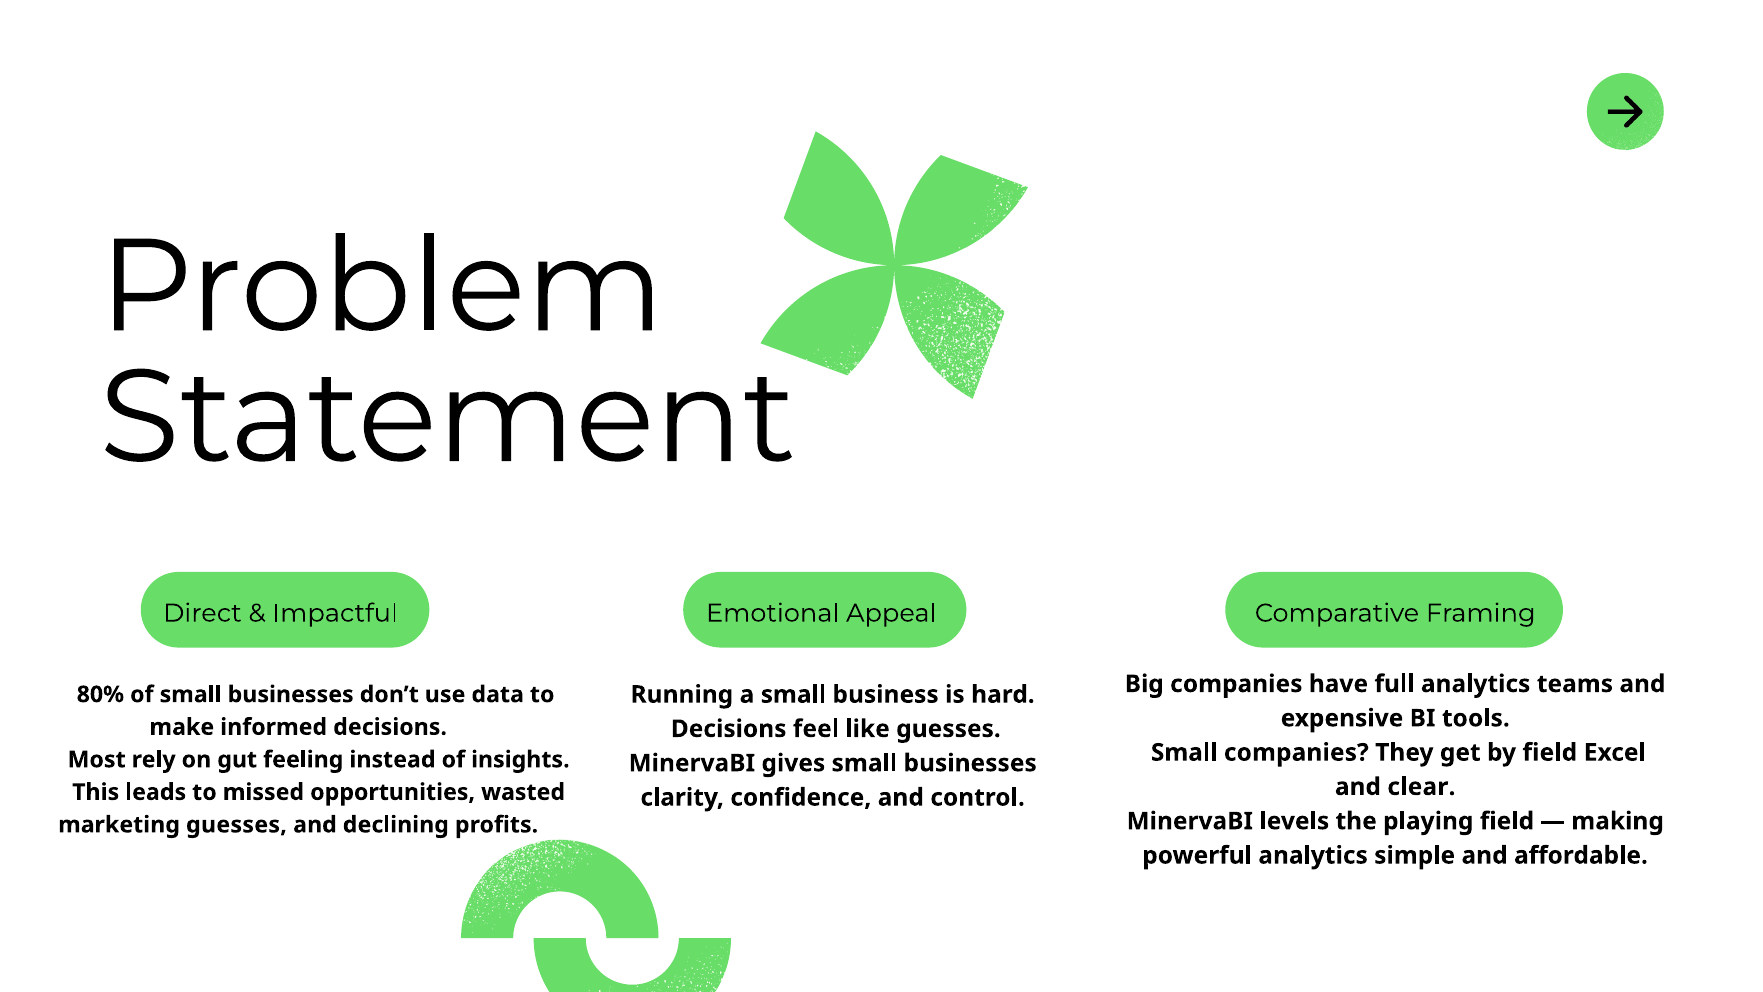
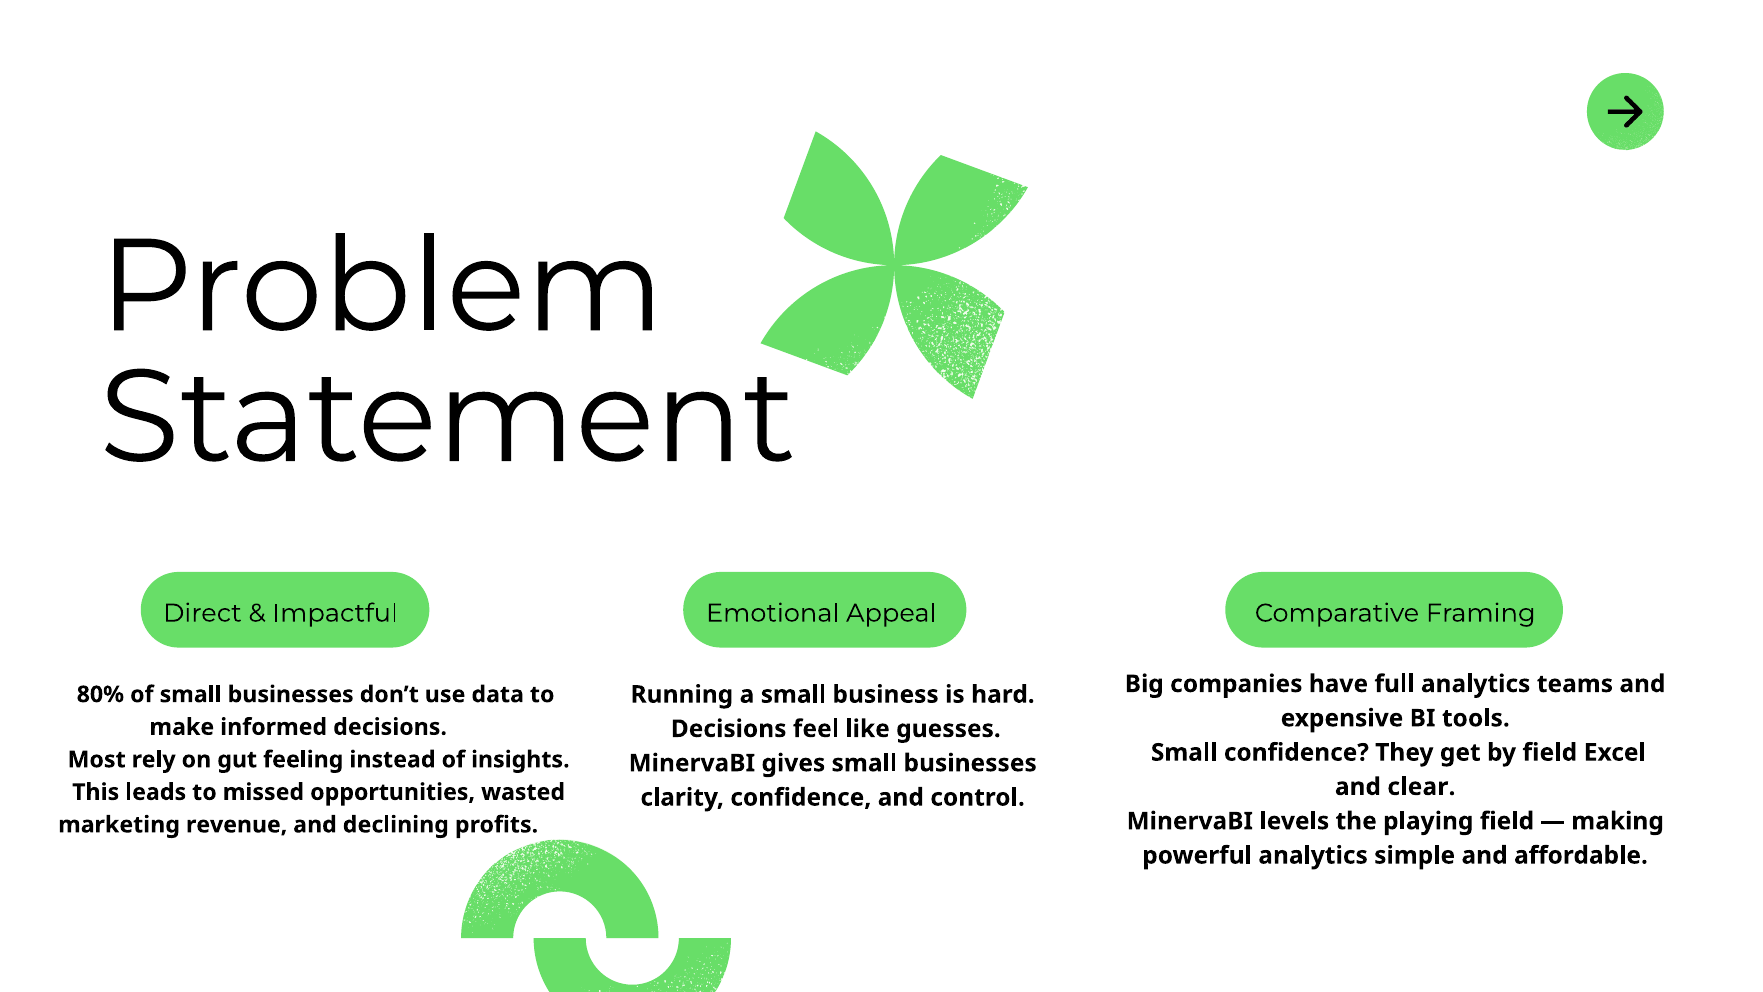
Small companies: companies -> confidence
marketing guesses: guesses -> revenue
